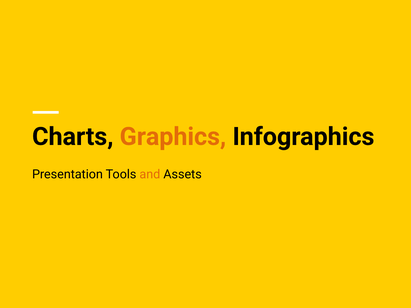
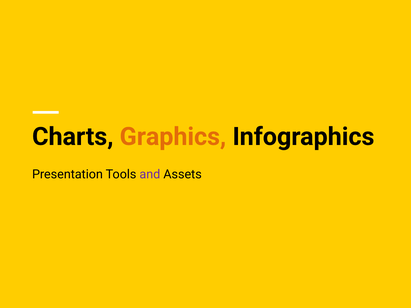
and colour: orange -> purple
